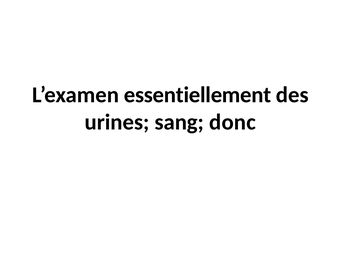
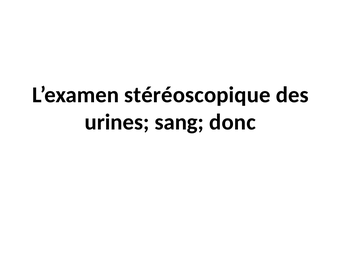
essentiellement: essentiellement -> stéréoscopique
